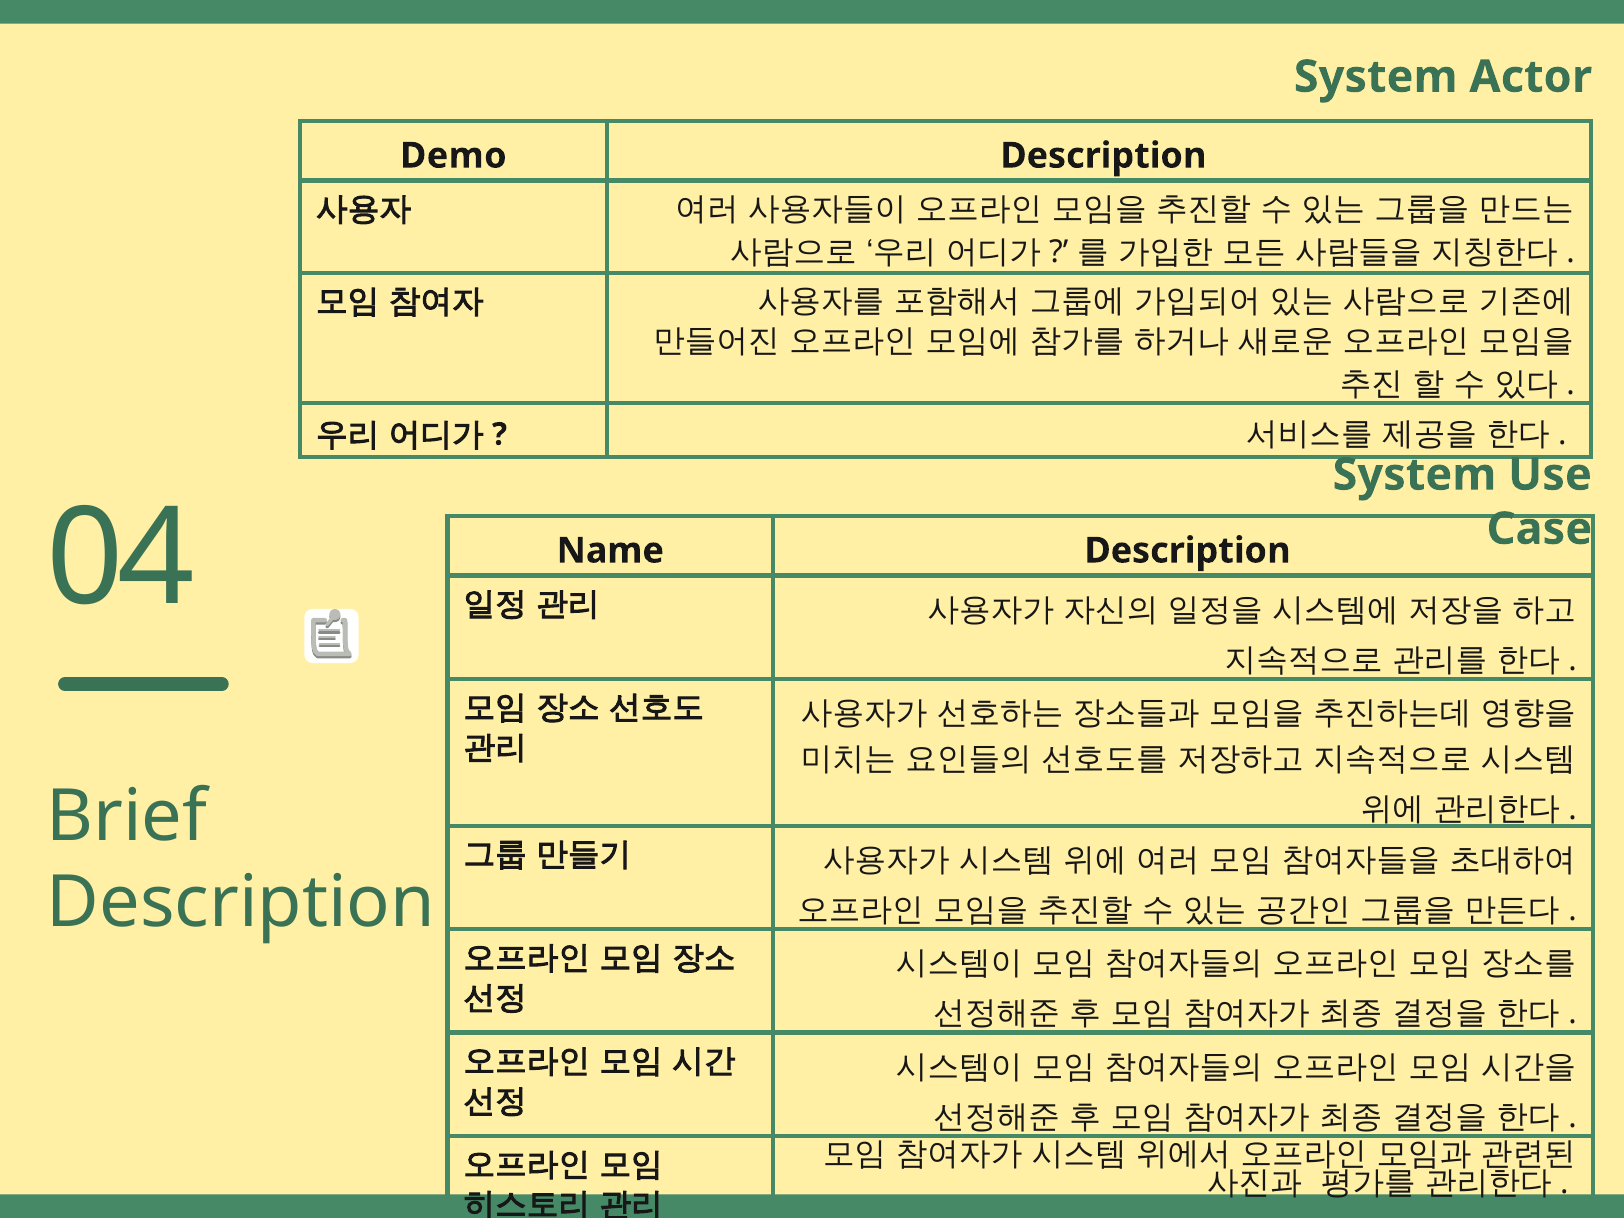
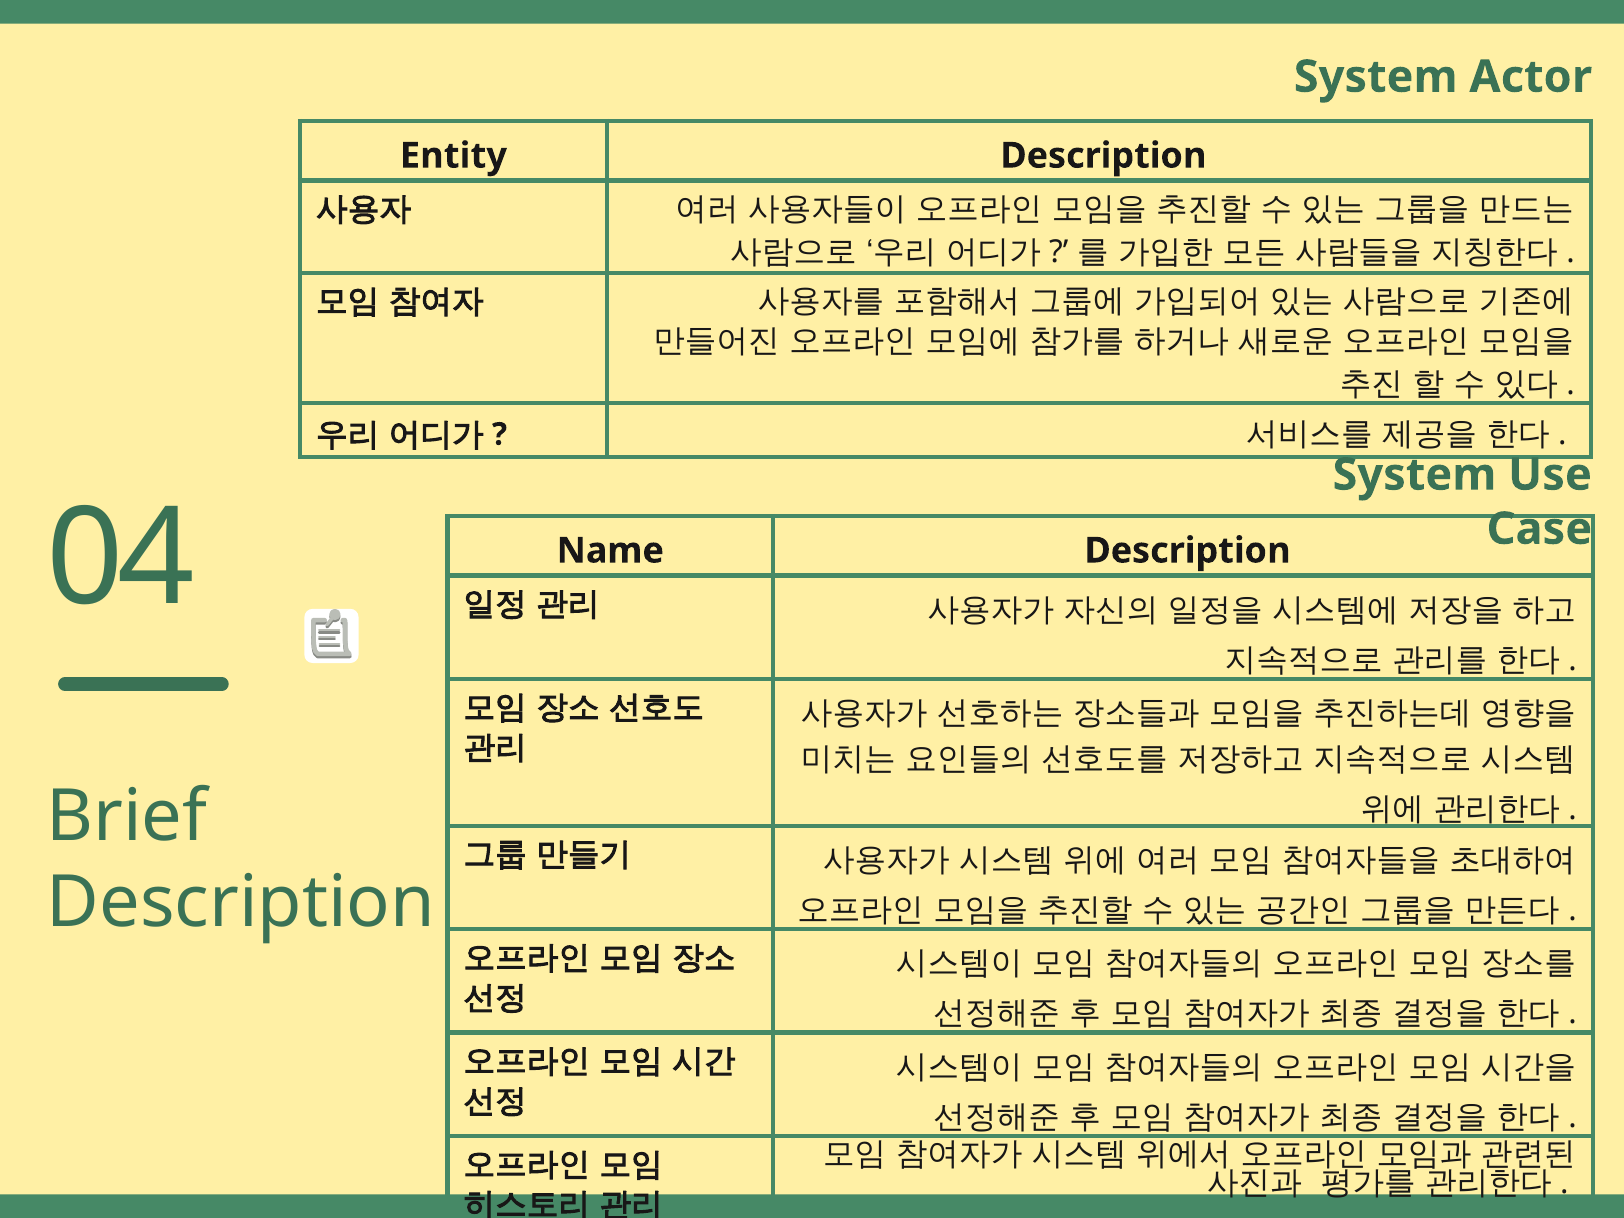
Demo: Demo -> Entity
